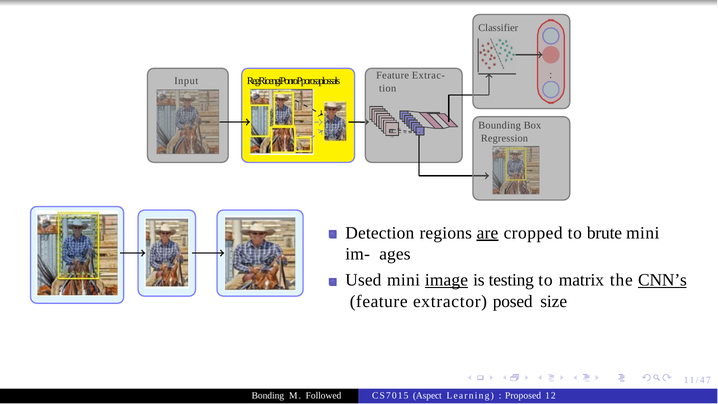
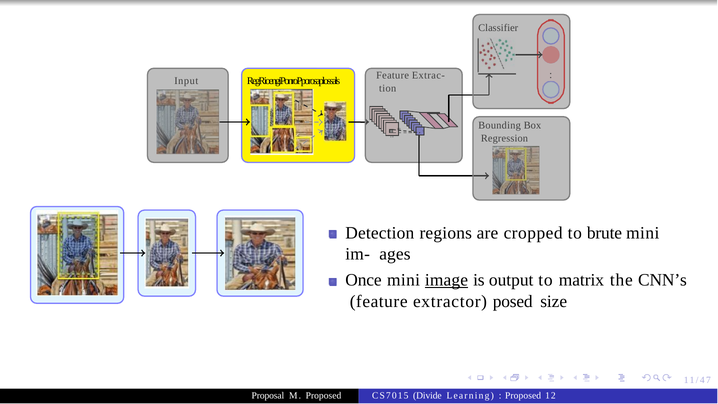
are underline: present -> none
Used: Used -> Once
testing: testing -> output
CNN’s underline: present -> none
Bonding: Bonding -> Proposal
M Followed: Followed -> Proposed
Aspect: Aspect -> Divide
